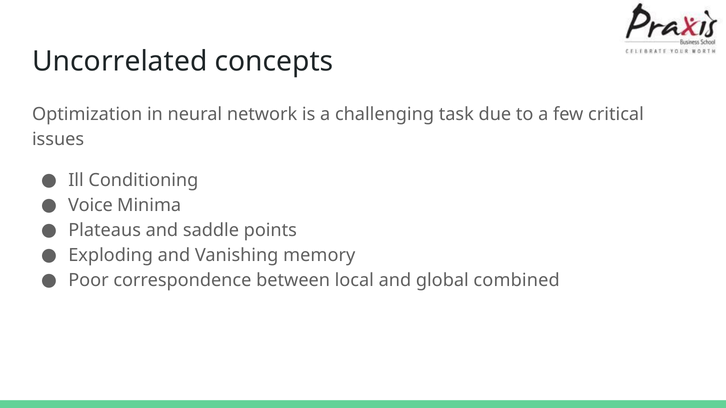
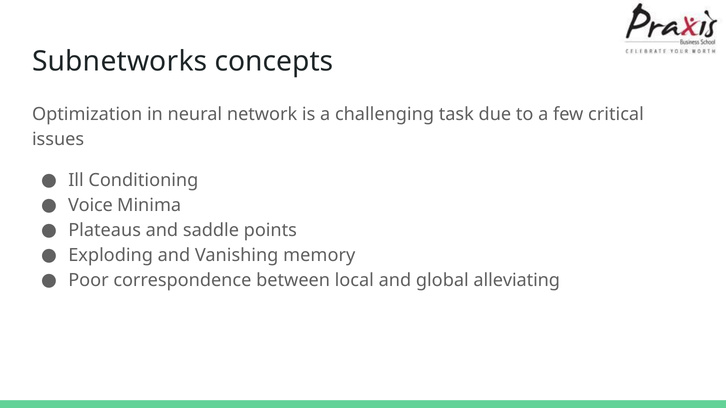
Uncorrelated: Uncorrelated -> Subnetworks
combined: combined -> alleviating
